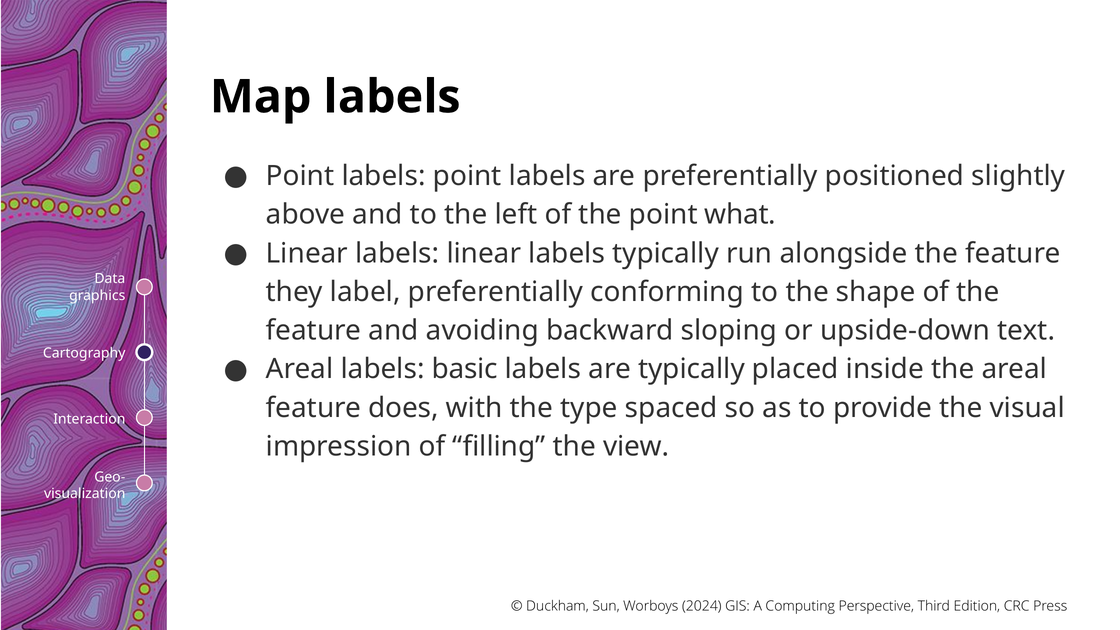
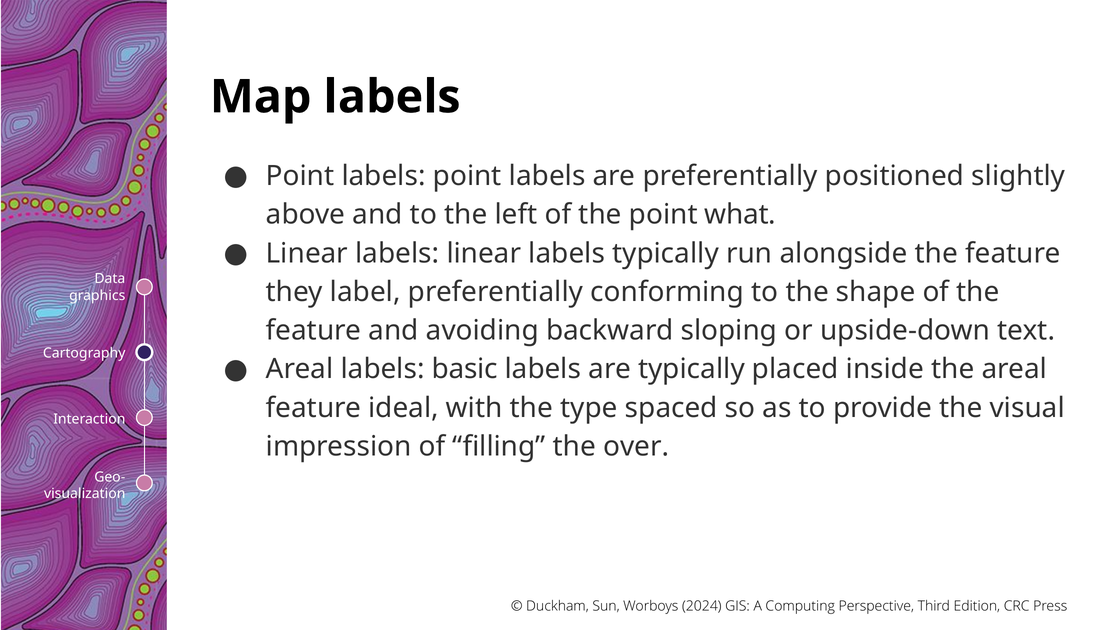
does: does -> ideal
view: view -> over
